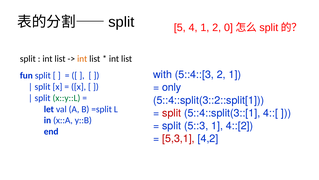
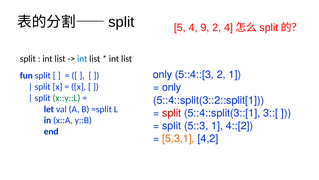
4 1: 1 -> 9
2 0: 0 -> 4
int at (82, 58) colour: orange -> blue
with at (162, 74): with -> only
4::[: 4::[ -> 3::[
5,3,1 colour: red -> orange
